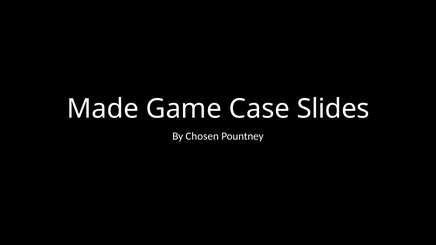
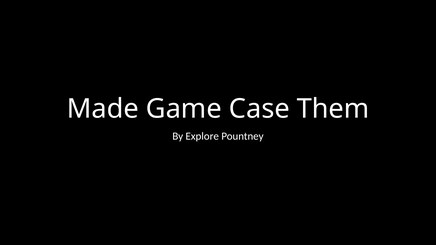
Slides: Slides -> Them
Chosen: Chosen -> Explore
